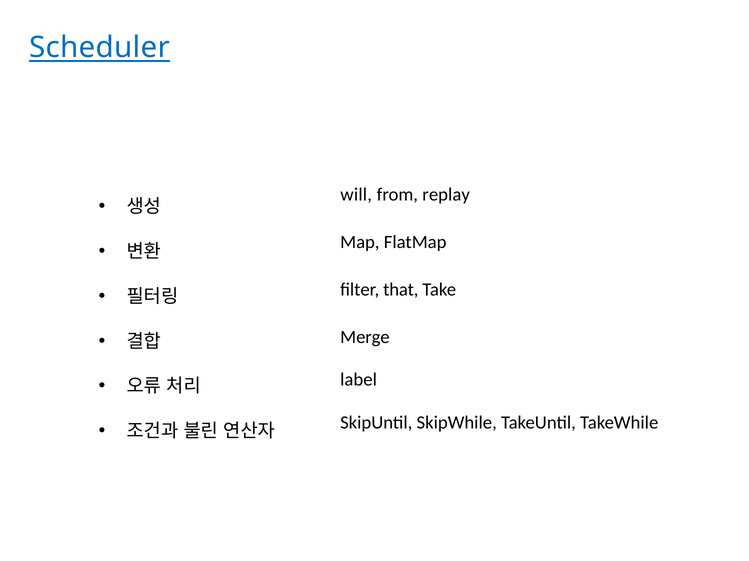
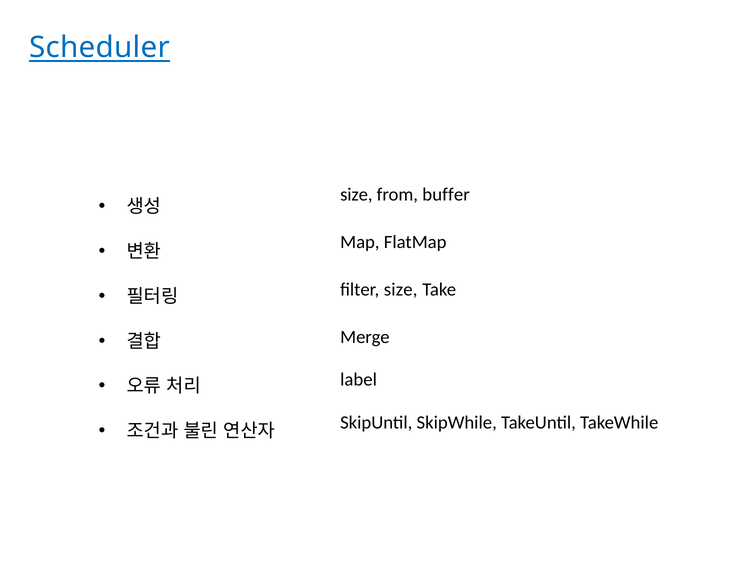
will at (356, 195): will -> size
replay: replay -> buffer
filter that: that -> size
